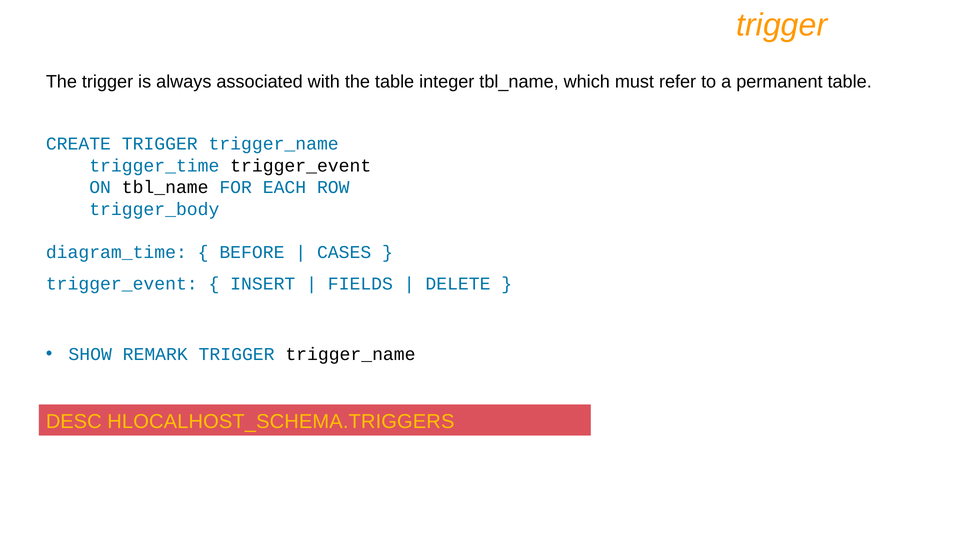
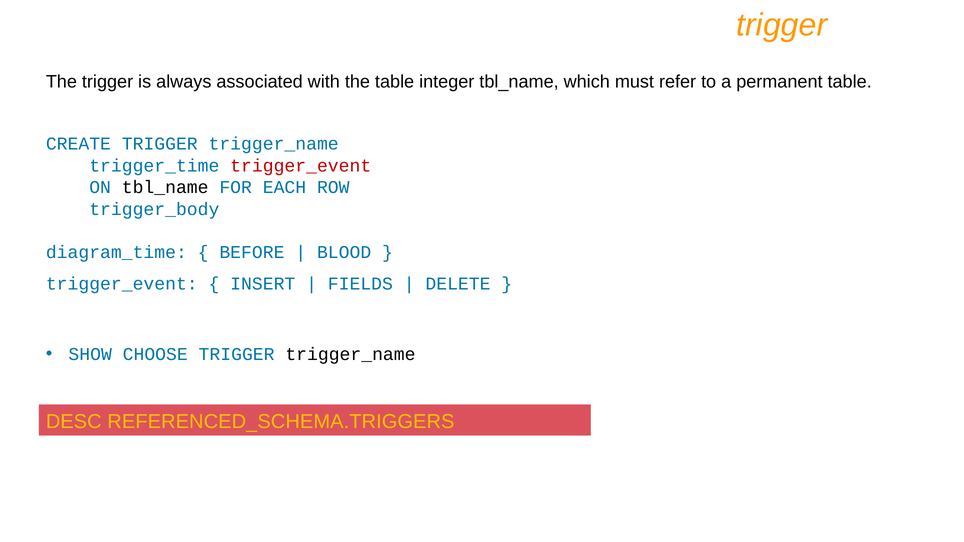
trigger_event at (301, 166) colour: black -> red
CASES: CASES -> BLOOD
REMARK: REMARK -> CHOOSE
HLOCALHOST_SCHEMA.TRIGGERS: HLOCALHOST_SCHEMA.TRIGGERS -> REFERENCED_SCHEMA.TRIGGERS
